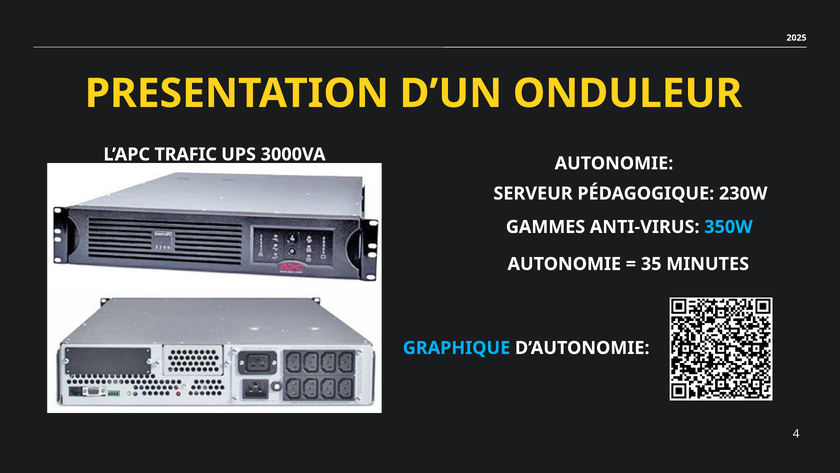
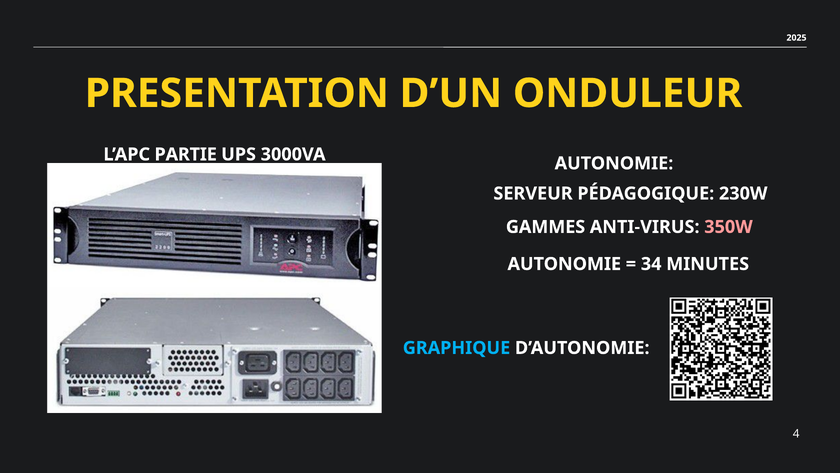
TRAFIC: TRAFIC -> PARTIE
350W colour: light blue -> pink
35: 35 -> 34
